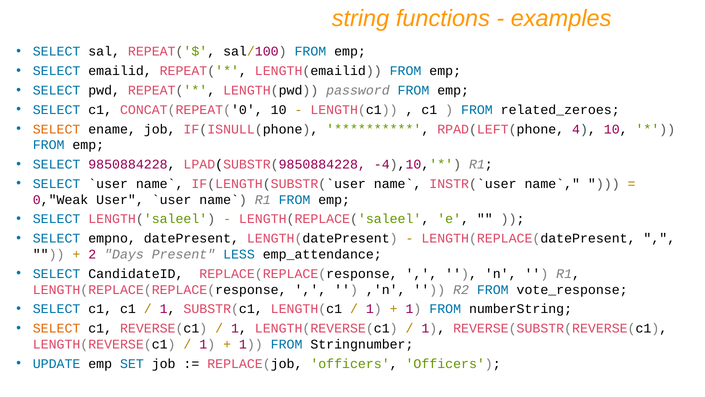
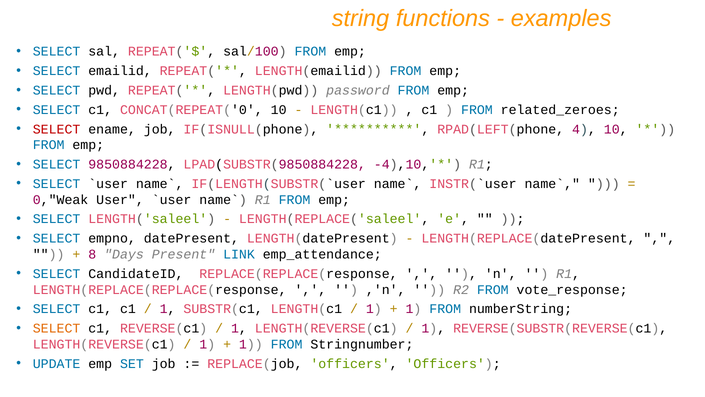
SELECT at (57, 129) colour: orange -> red
2: 2 -> 8
LESS: LESS -> LINK
